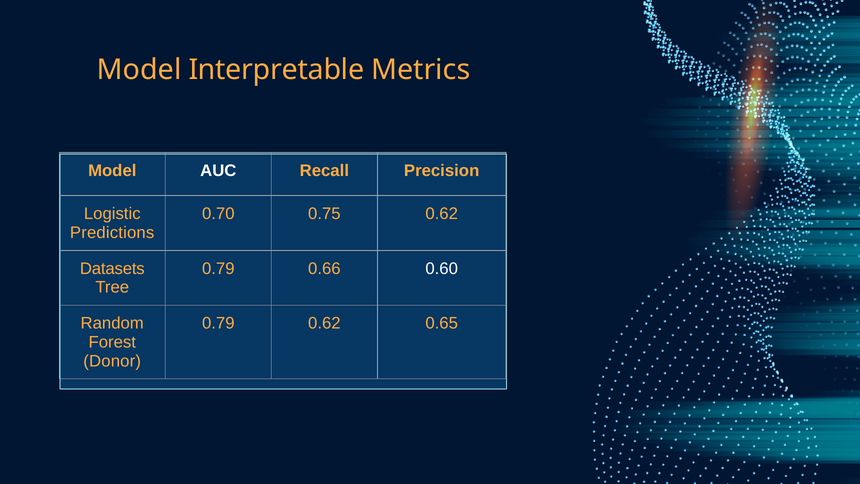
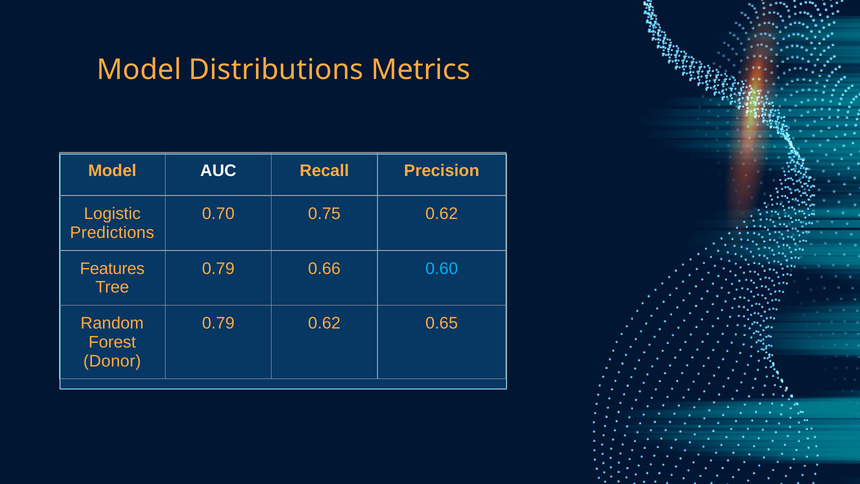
Interpretable: Interpretable -> Distributions
Datasets: Datasets -> Features
0.60 colour: white -> light blue
